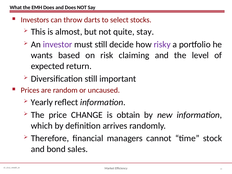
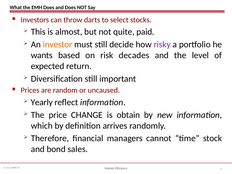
stay: stay -> paid
investor colour: purple -> orange
claiming: claiming -> decades
